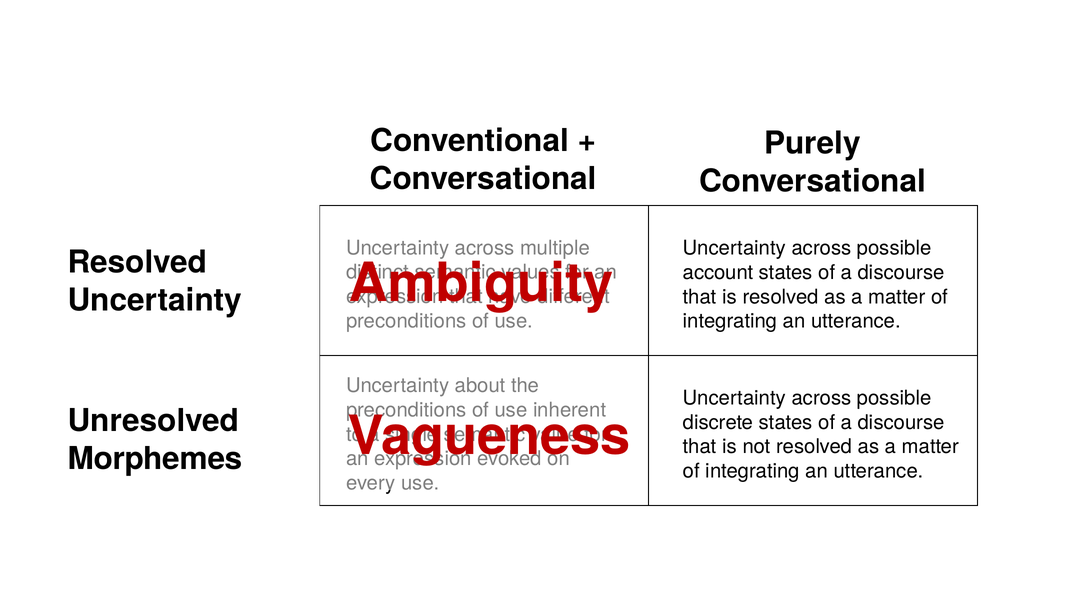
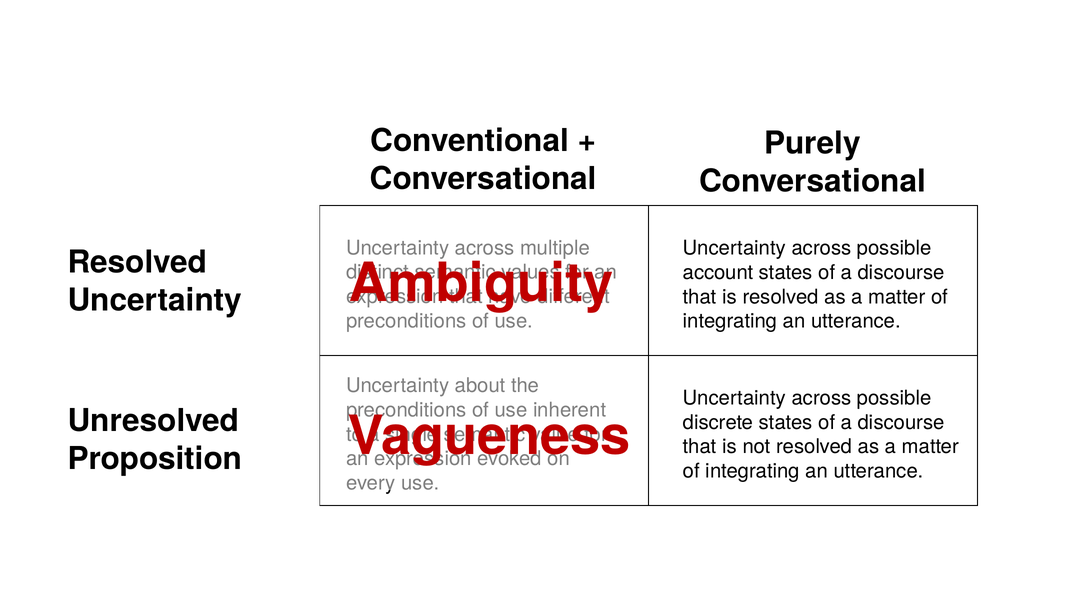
Morphemes: Morphemes -> Proposition
